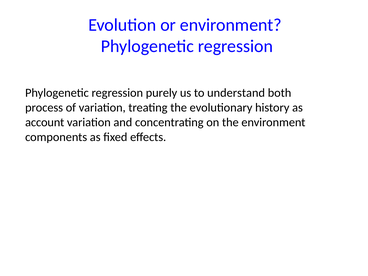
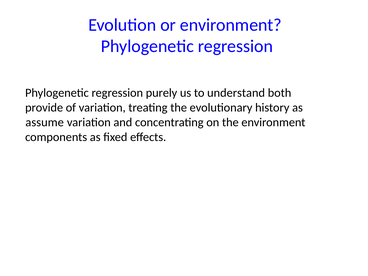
process: process -> provide
account: account -> assume
